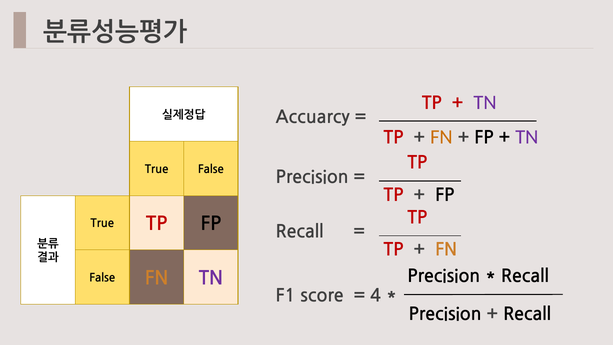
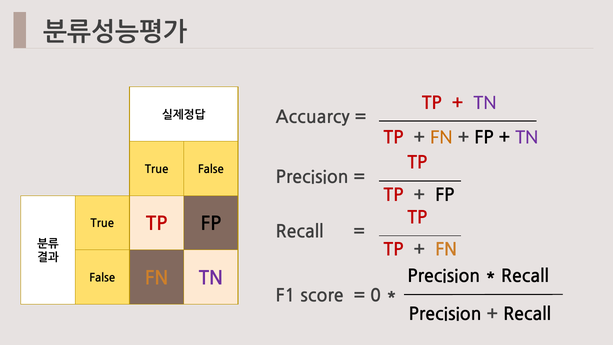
4: 4 -> 0
